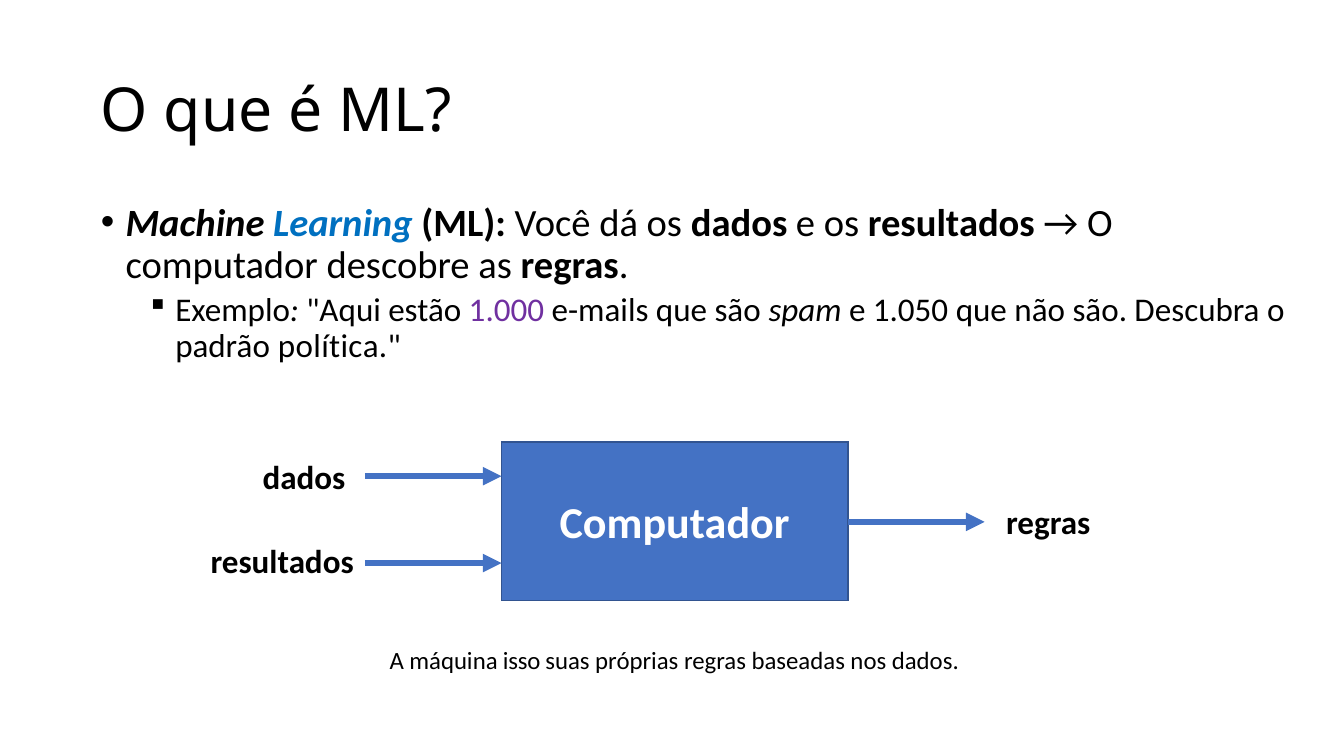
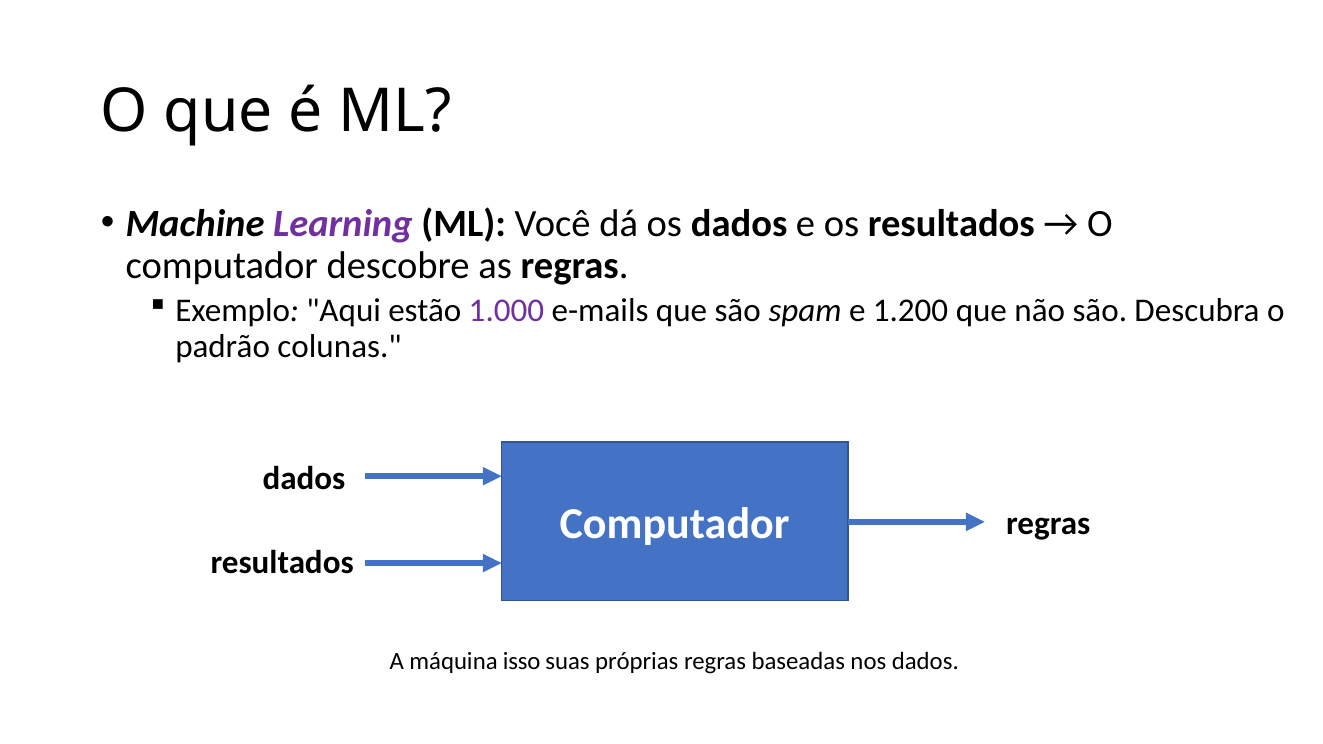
Learning colour: blue -> purple
1.050: 1.050 -> 1.200
política: política -> colunas
